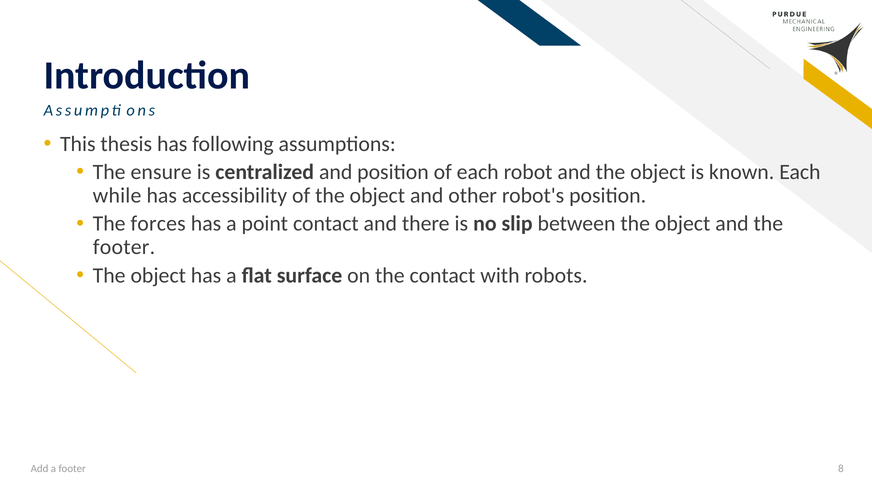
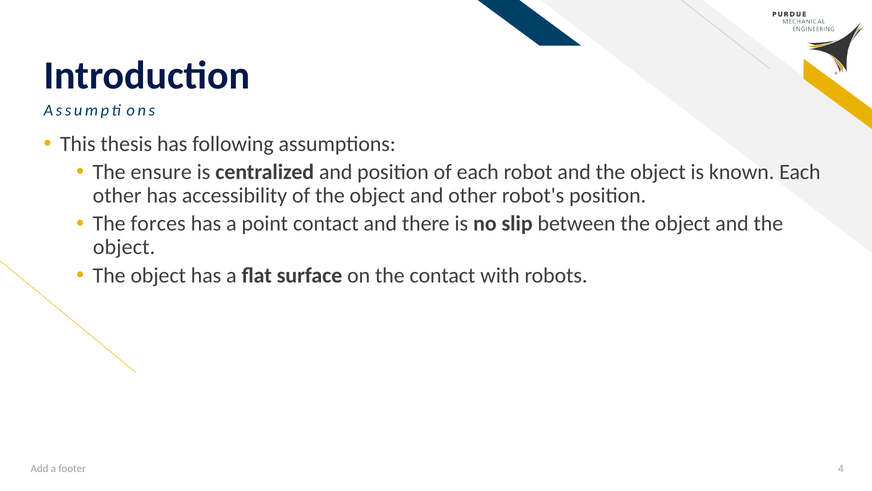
while at (117, 195): while -> other
footer at (124, 247): footer -> object
8: 8 -> 4
